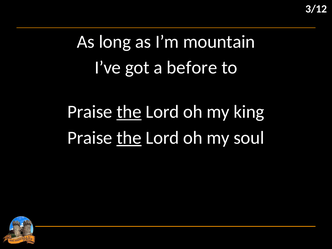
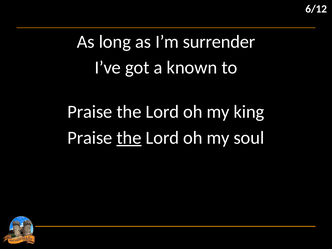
3/12: 3/12 -> 6/12
mountain: mountain -> surrender
before: before -> known
the at (129, 112) underline: present -> none
